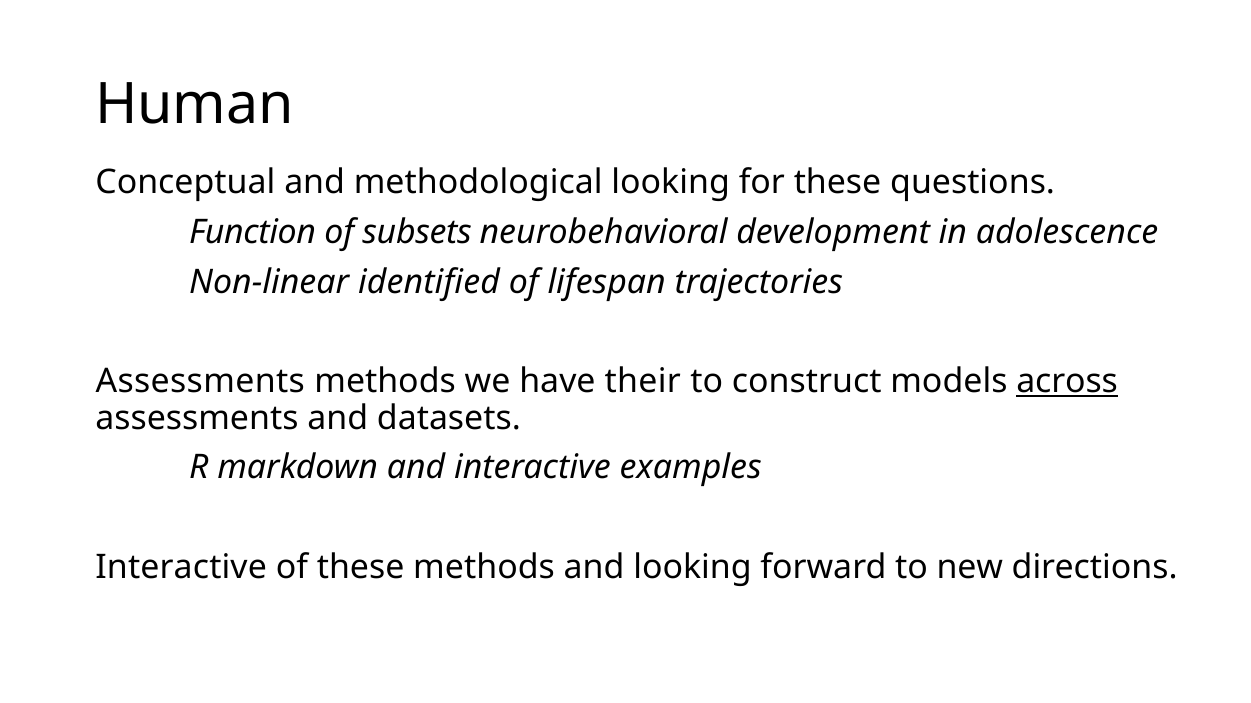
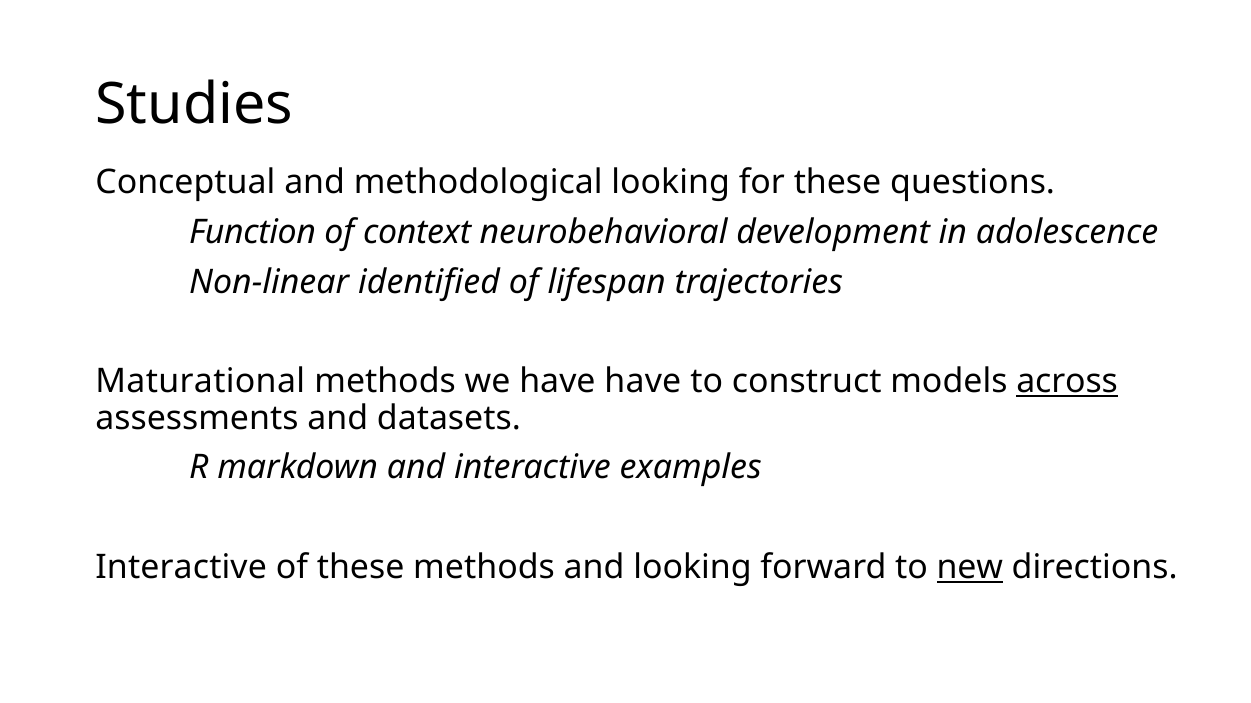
Human: Human -> Studies
subsets: subsets -> context
Assessments at (200, 382): Assessments -> Maturational
have their: their -> have
new underline: none -> present
